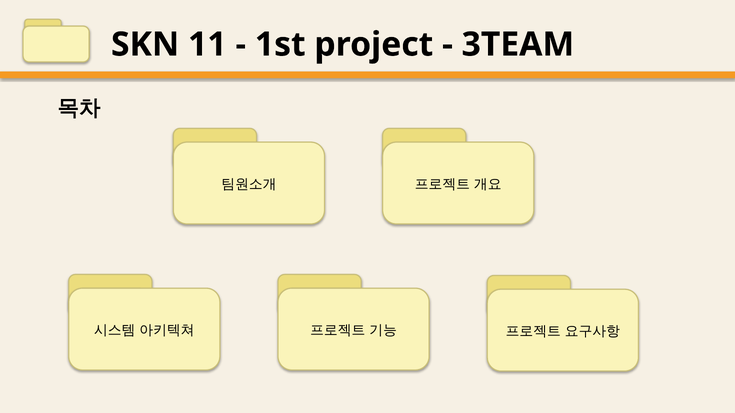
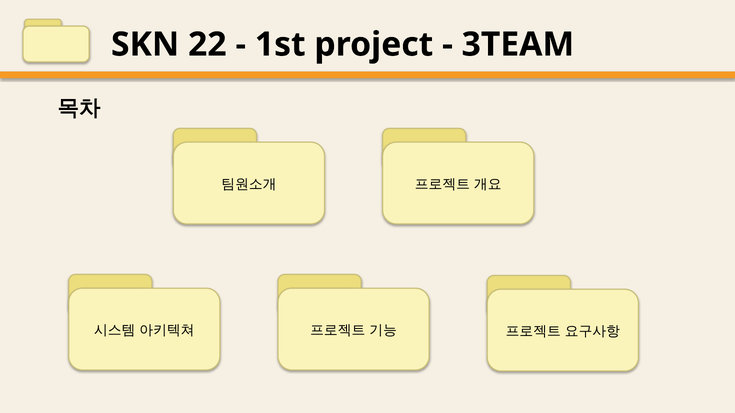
11: 11 -> 22
